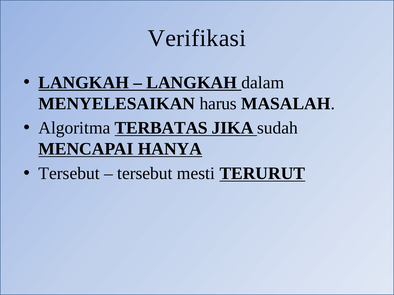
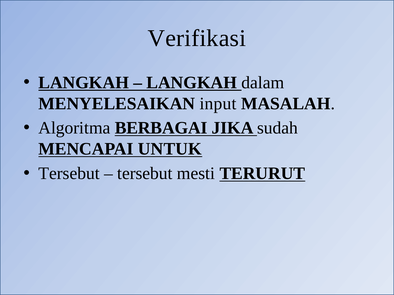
harus: harus -> input
TERBATAS: TERBATAS -> BERBAGAI
HANYA: HANYA -> UNTUK
